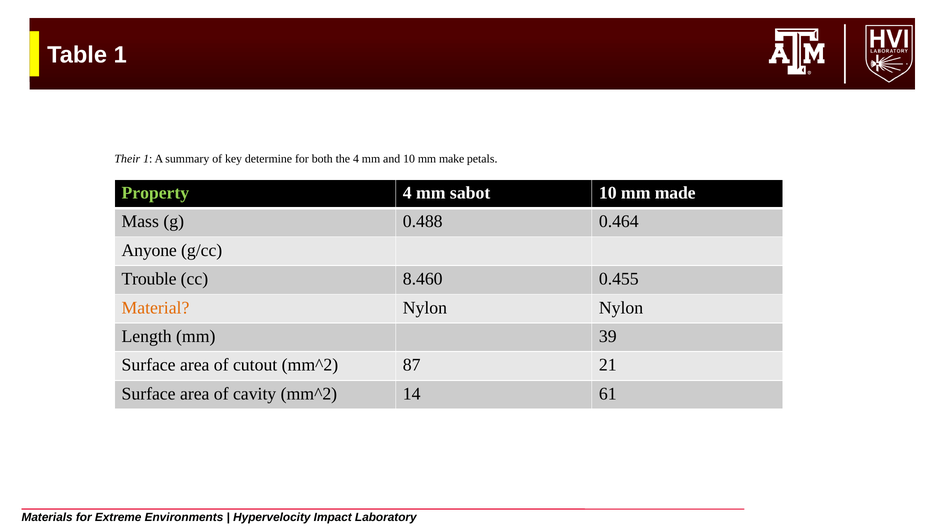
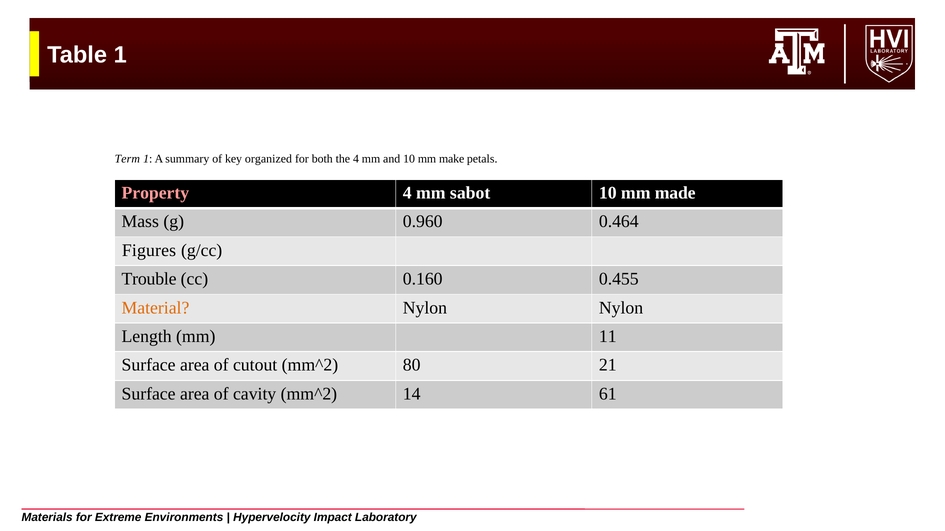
Their: Their -> Term
determine: determine -> organized
Property colour: light green -> pink
0.488: 0.488 -> 0.960
Anyone: Anyone -> Figures
8.460: 8.460 -> 0.160
39: 39 -> 11
87: 87 -> 80
